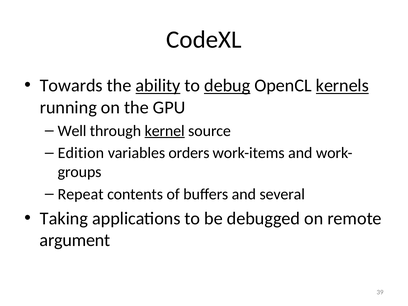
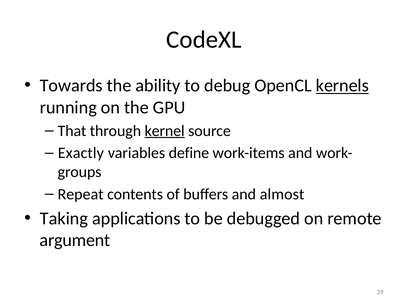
ability underline: present -> none
debug underline: present -> none
Well: Well -> That
Edition: Edition -> Exactly
orders: orders -> define
several: several -> almost
